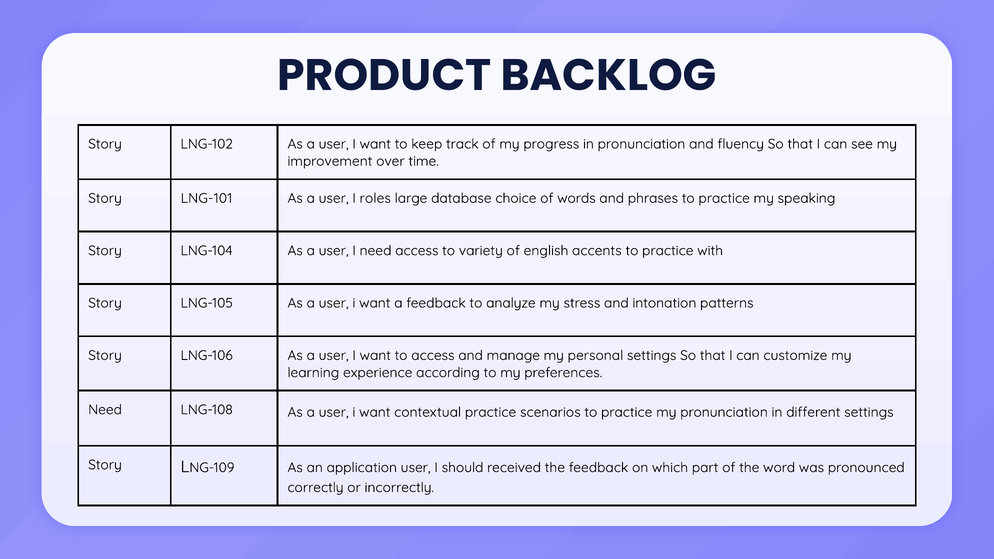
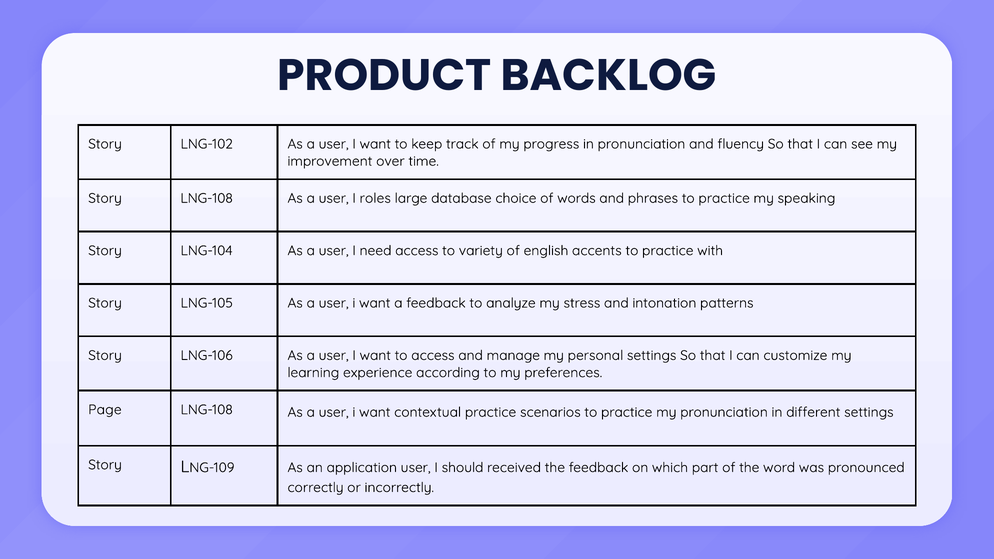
Story LNG-101: LNG-101 -> LNG-108
Need at (105, 410): Need -> Page
